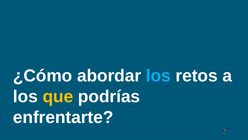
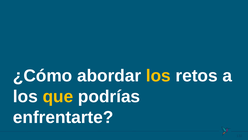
los at (158, 76) colour: light blue -> yellow
